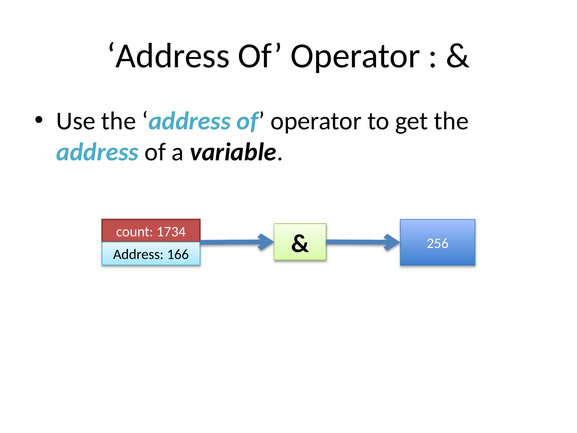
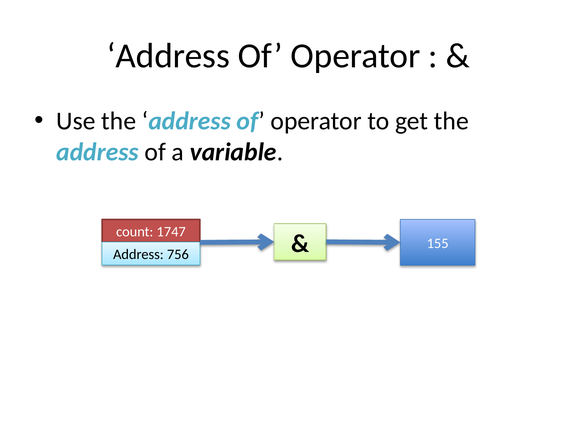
1734: 1734 -> 1747
166: 166 -> 756
256: 256 -> 155
